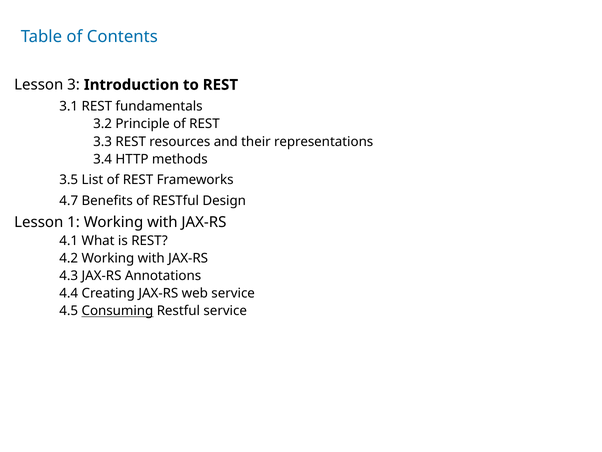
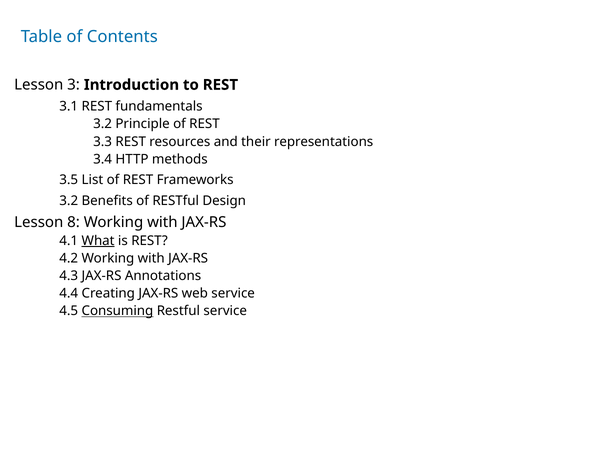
4.7 at (69, 200): 4.7 -> 3.2
1: 1 -> 8
What underline: none -> present
